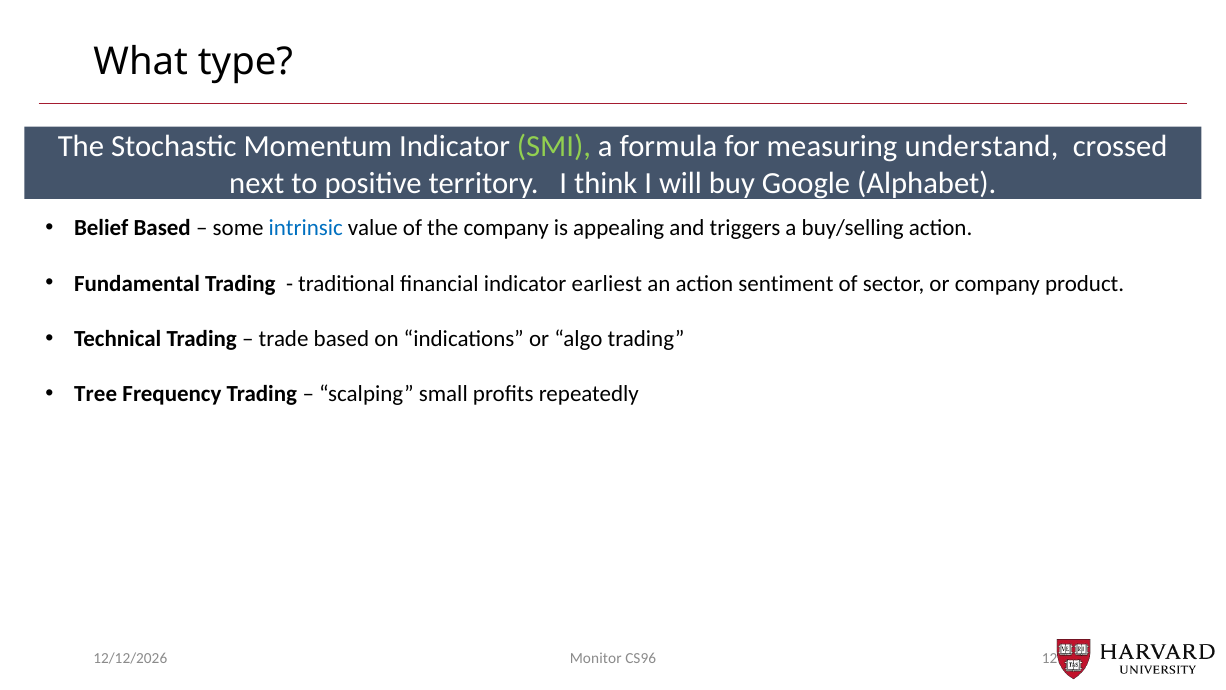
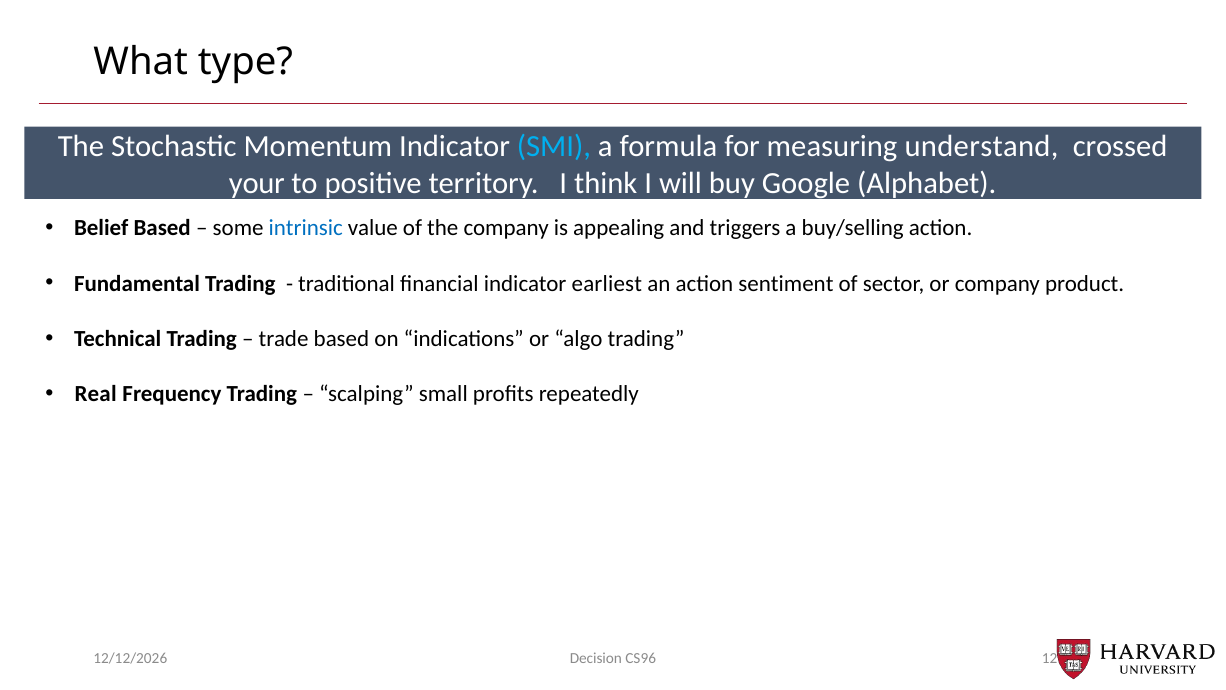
SMI colour: light green -> light blue
next: next -> your
Tree: Tree -> Real
Monitor: Monitor -> Decision
